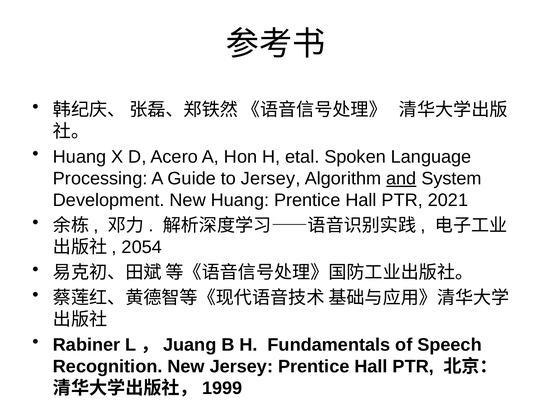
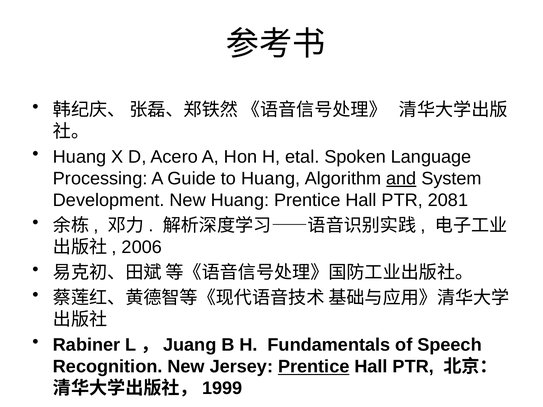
to Jersey: Jersey -> Huang
2021: 2021 -> 2081
2054: 2054 -> 2006
Prentice at (314, 367) underline: none -> present
